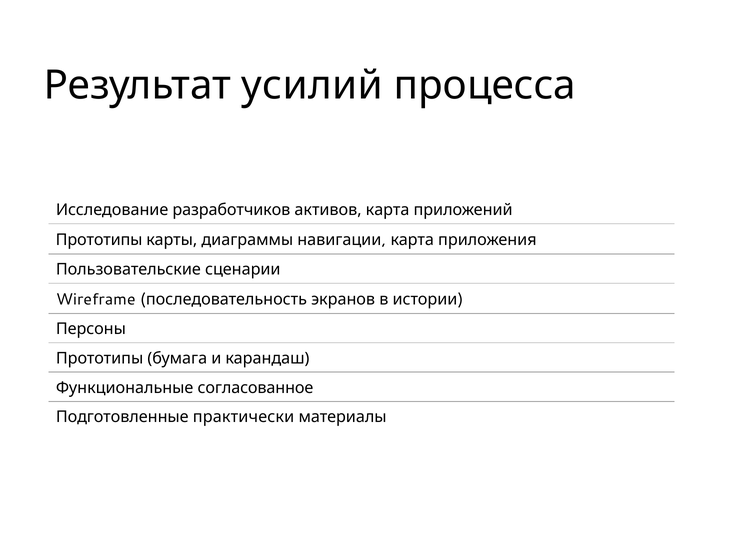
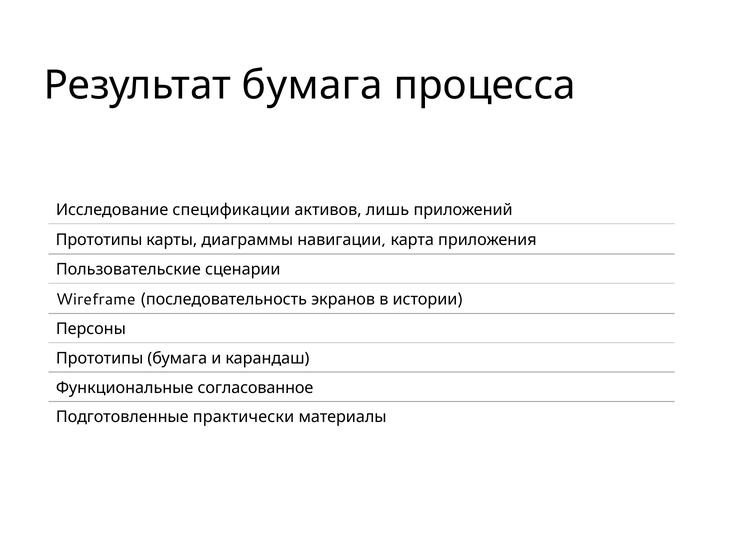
Результат усилий: усилий -> бумага
разработчиков: разработчиков -> спецификации
активов карта: карта -> лишь
